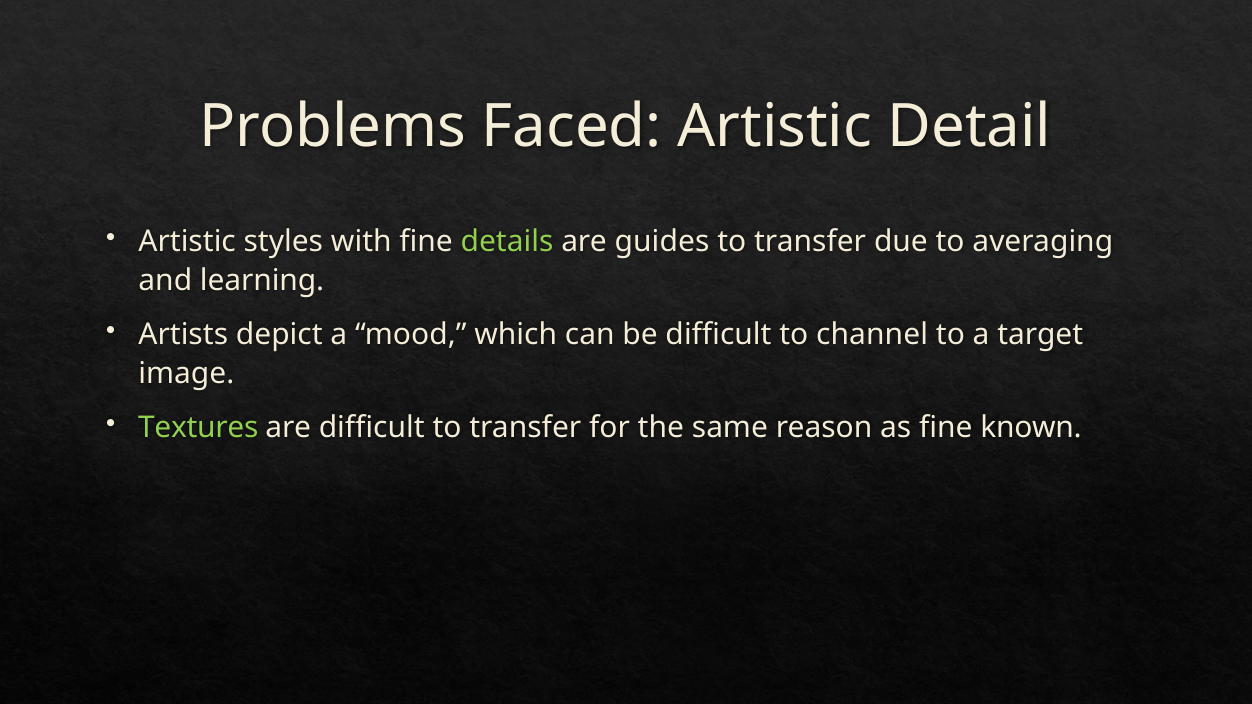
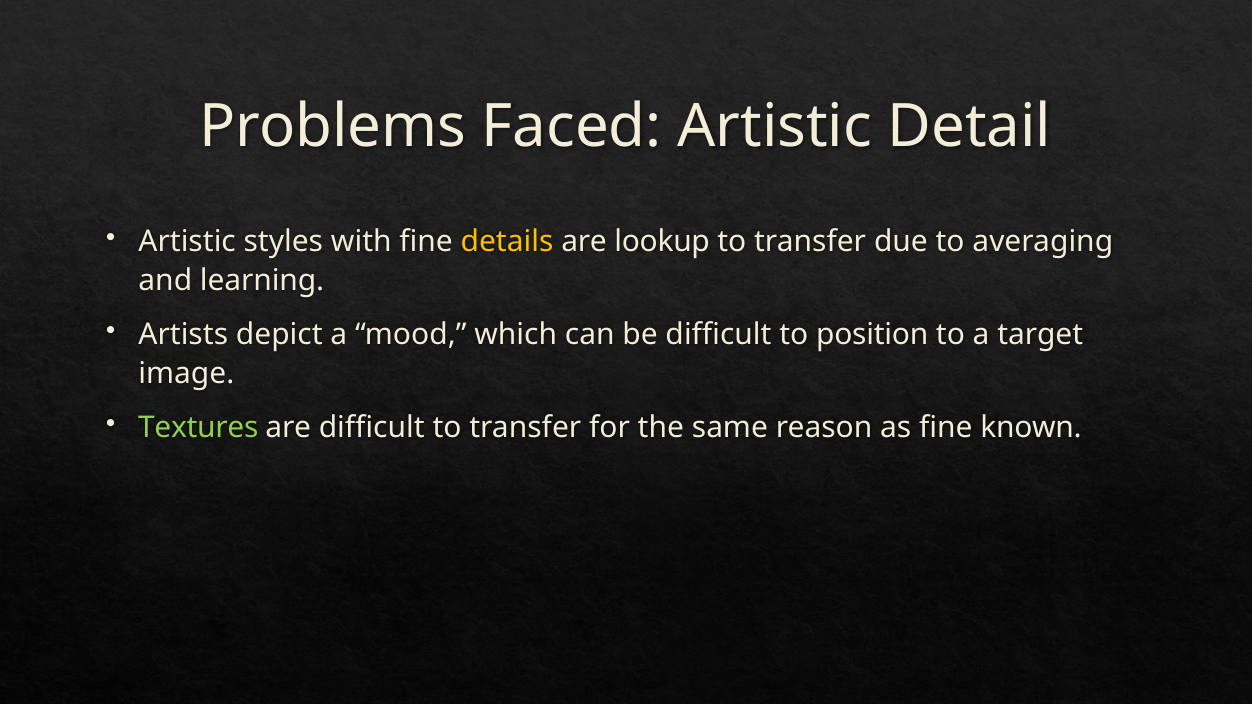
details colour: light green -> yellow
guides: guides -> lookup
channel: channel -> position
